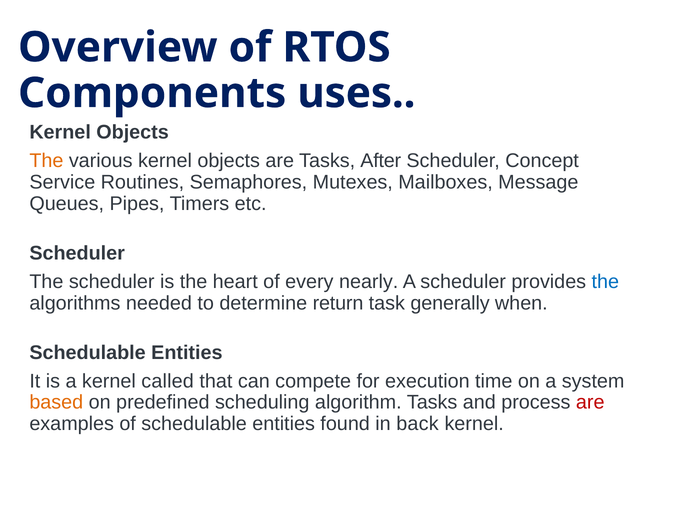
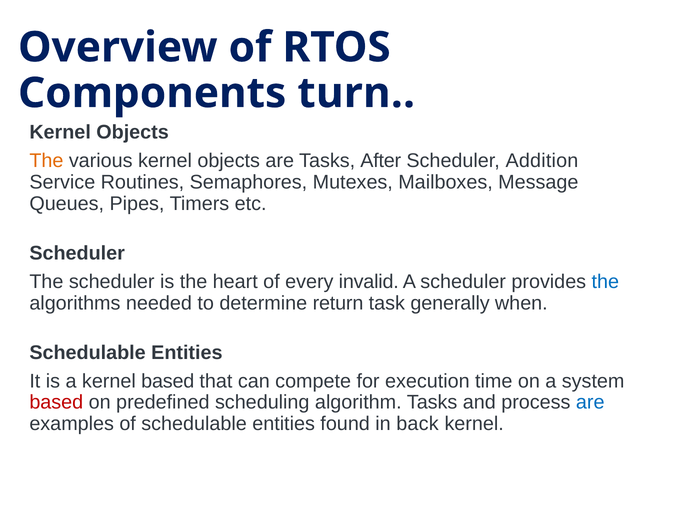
uses: uses -> turn
Concept: Concept -> Addition
nearly: nearly -> invalid
kernel called: called -> based
based at (56, 403) colour: orange -> red
are at (590, 403) colour: red -> blue
